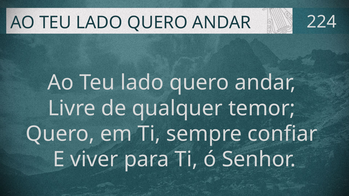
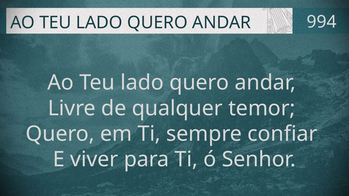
224: 224 -> 994
